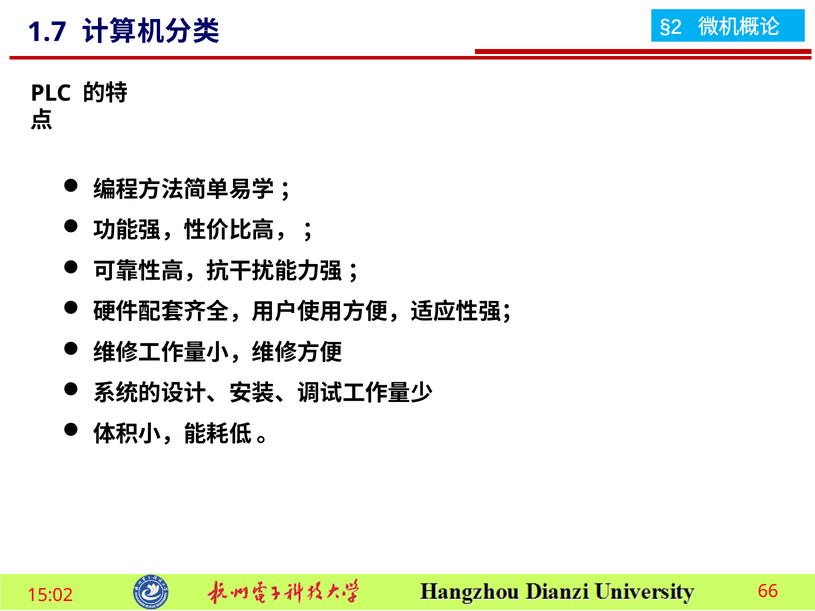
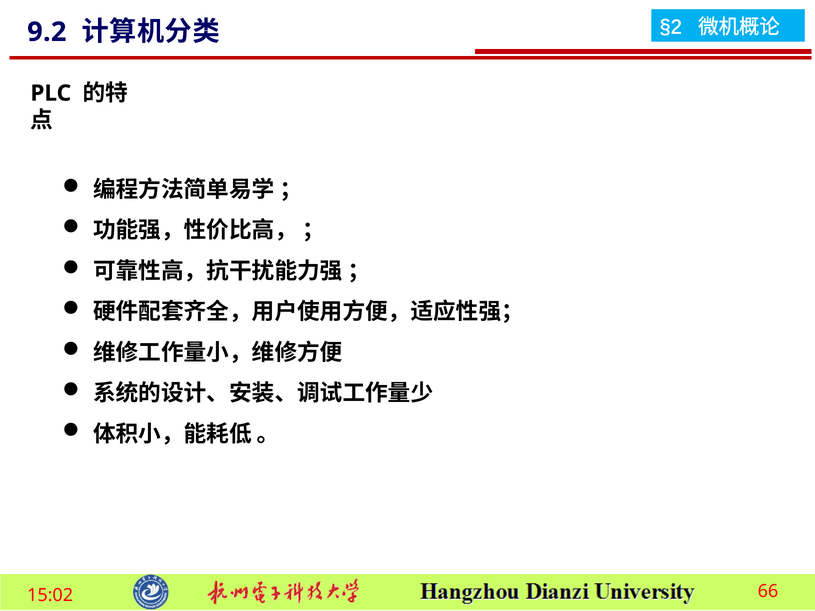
1.7: 1.7 -> 9.2
